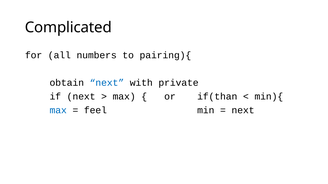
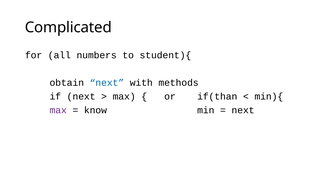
pairing){: pairing){ -> student){
private: private -> methods
max at (58, 110) colour: blue -> purple
feel: feel -> know
